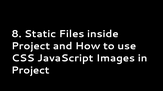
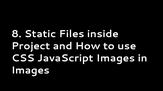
Project at (30, 71): Project -> Images
